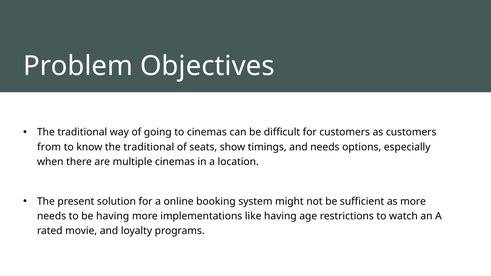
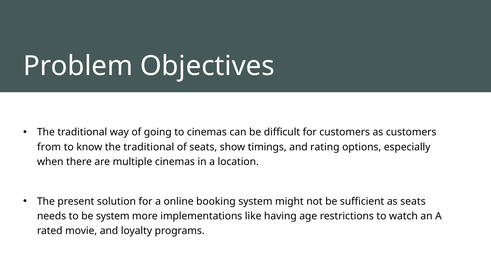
and needs: needs -> rating
as more: more -> seats
be having: having -> system
